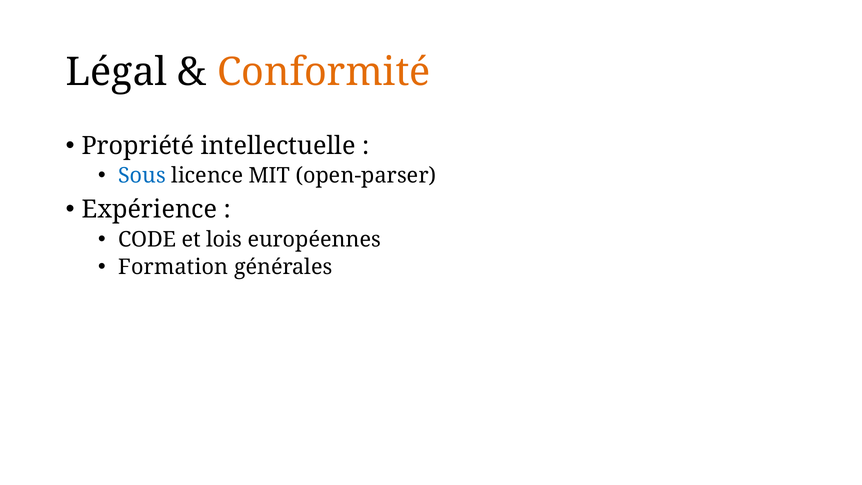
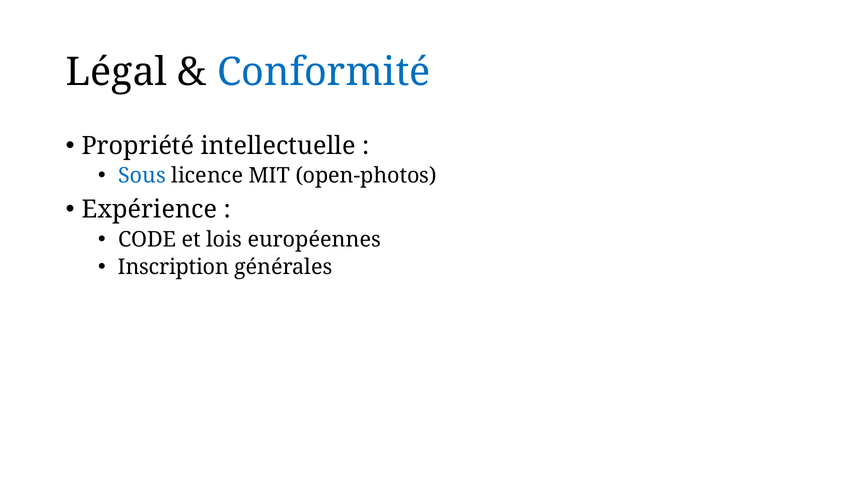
Conformité colour: orange -> blue
open-parser: open-parser -> open-photos
Formation: Formation -> Inscription
